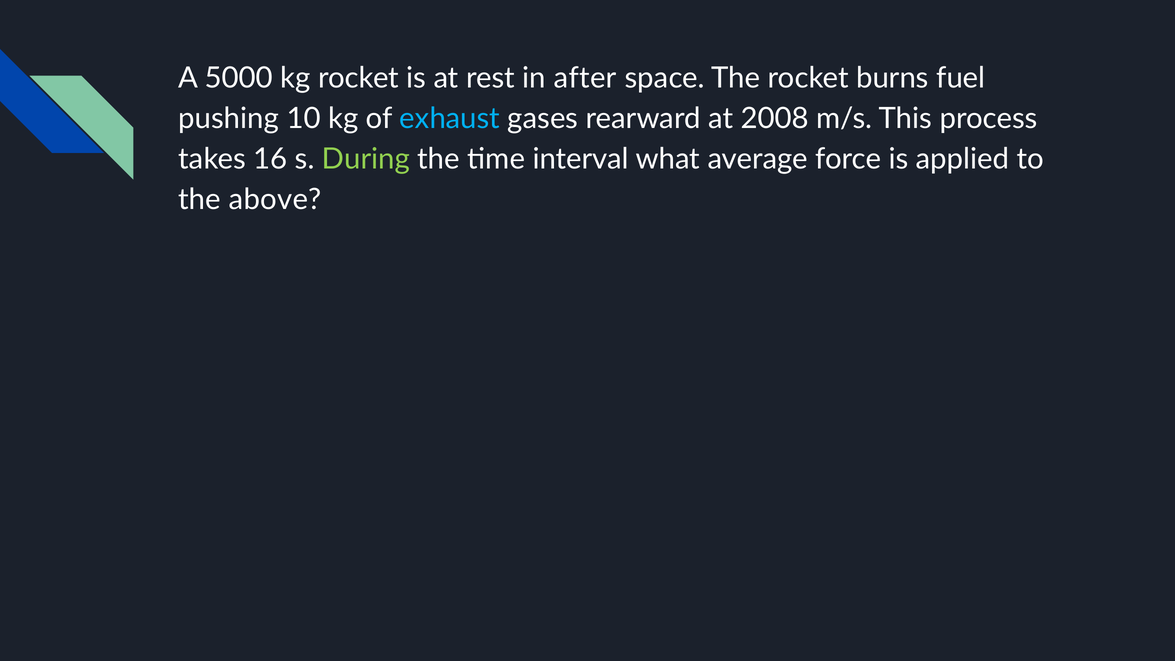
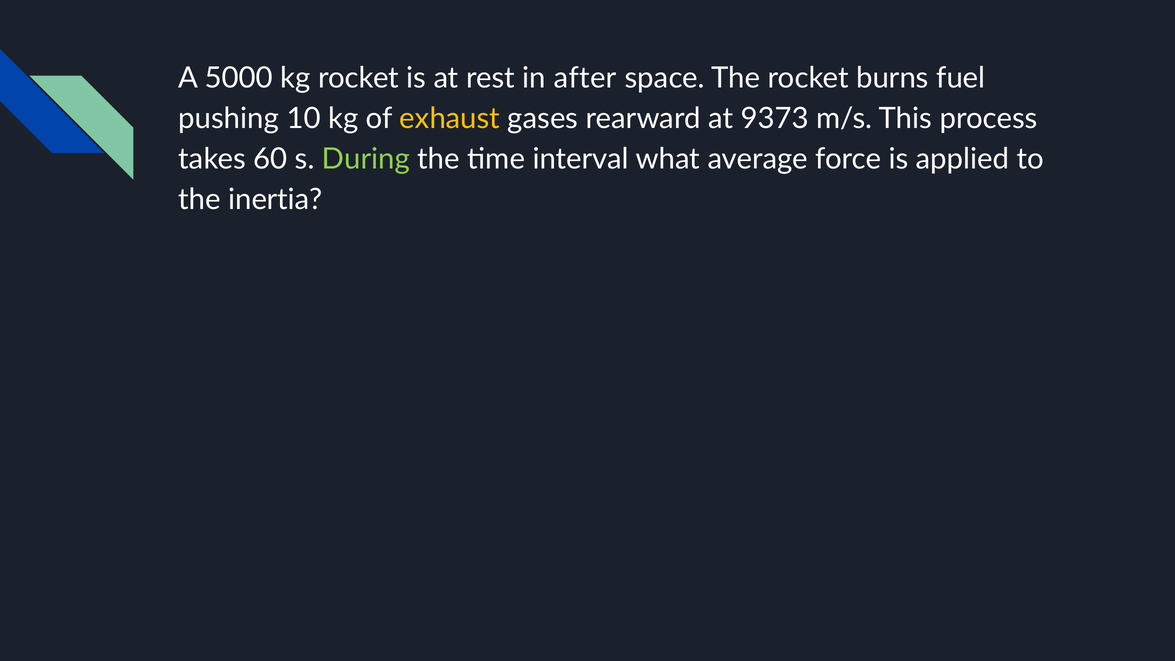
exhaust colour: light blue -> yellow
2008: 2008 -> 9373
16: 16 -> 60
above: above -> inertia
